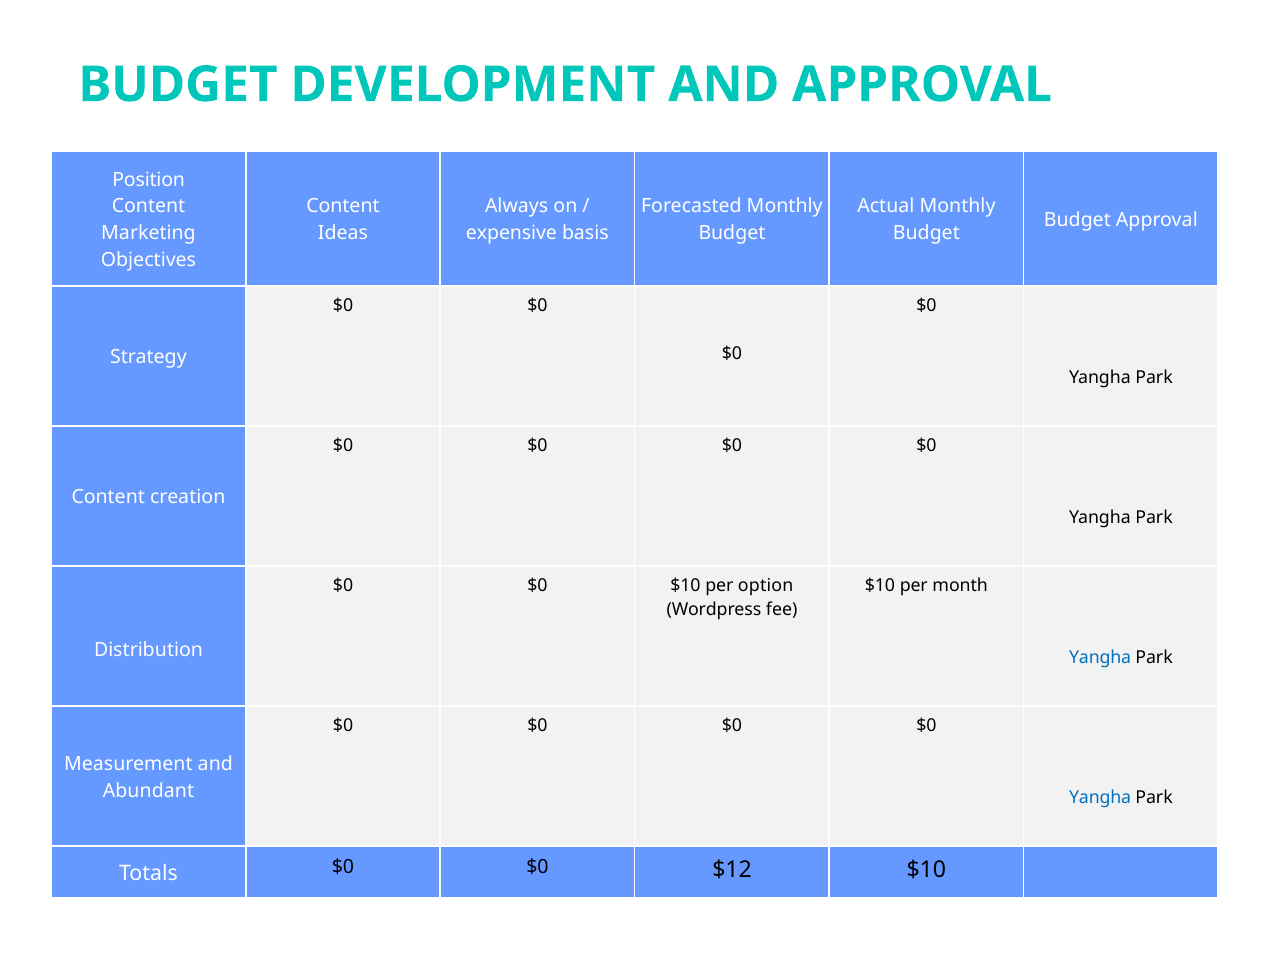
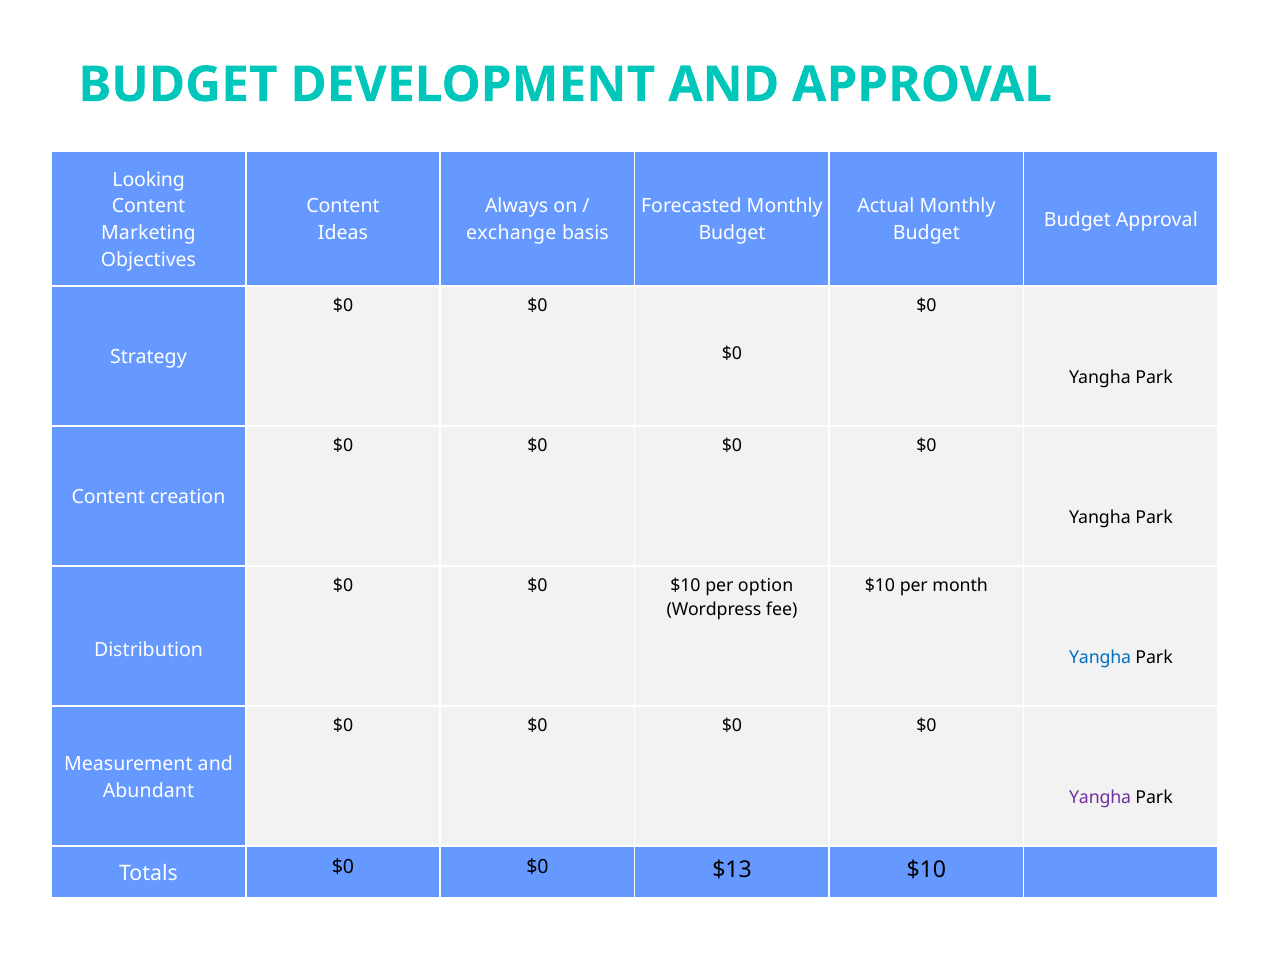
Position: Position -> Looking
expensive: expensive -> exchange
Yangha at (1100, 797) colour: blue -> purple
$12: $12 -> $13
